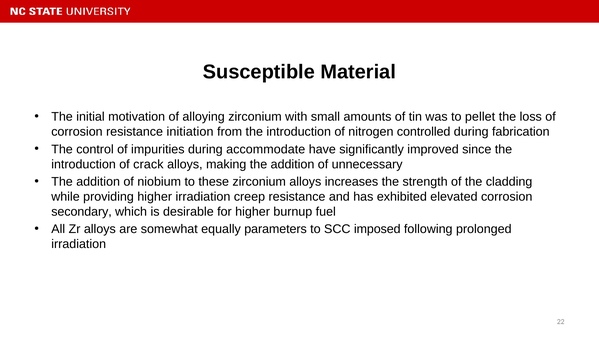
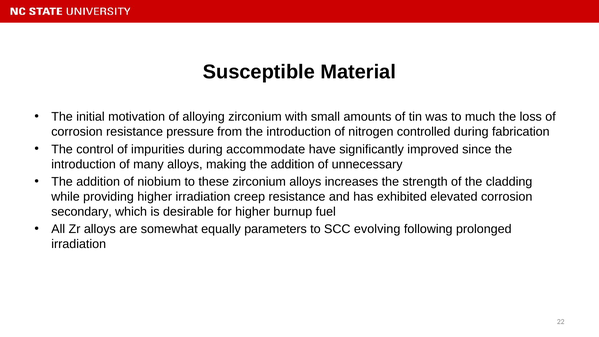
pellet: pellet -> much
initiation: initiation -> pressure
crack: crack -> many
imposed: imposed -> evolving
